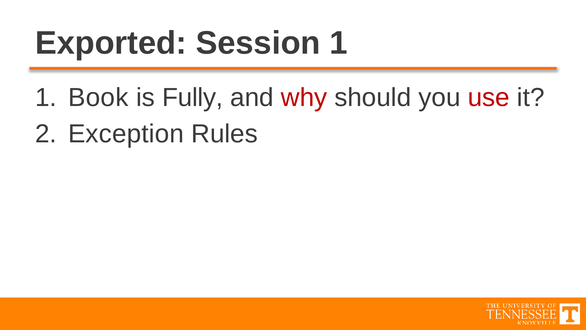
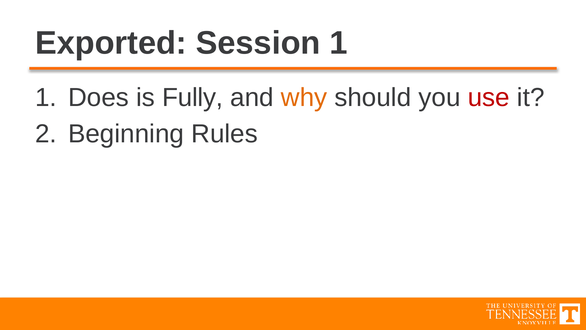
Book: Book -> Does
why colour: red -> orange
Exception: Exception -> Beginning
